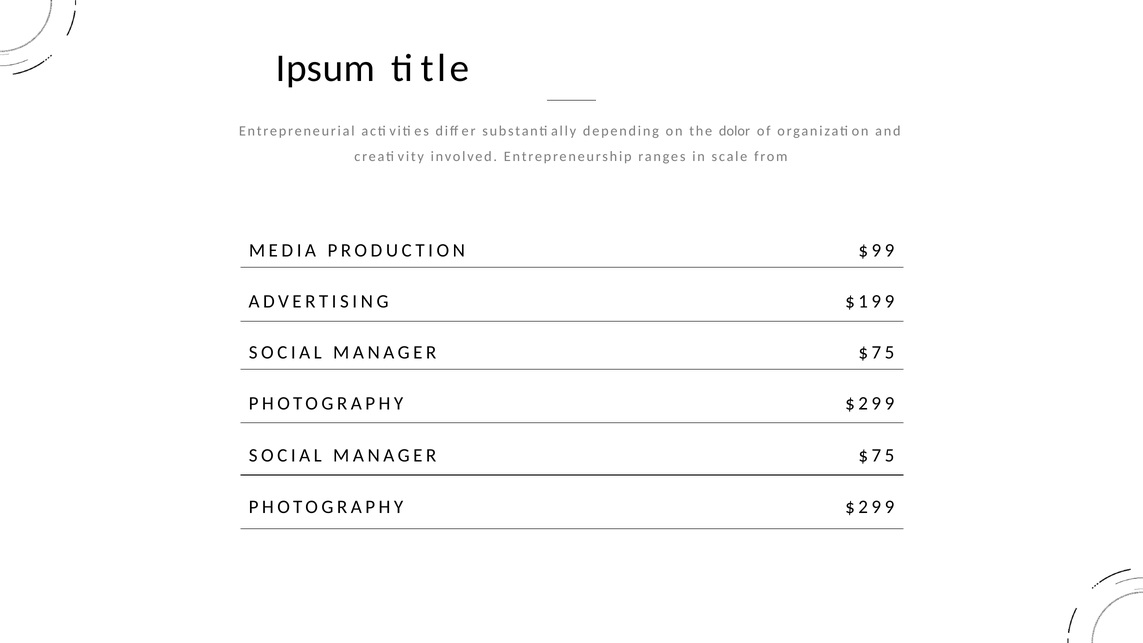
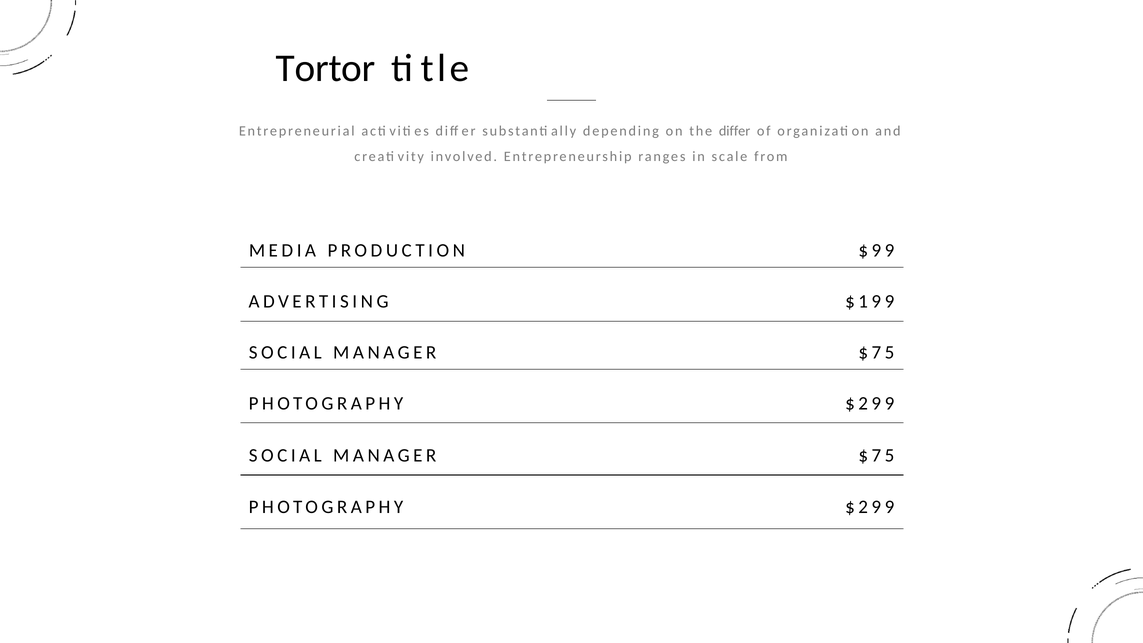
Ipsum: Ipsum -> Tortor
the dolor: dolor -> differ
